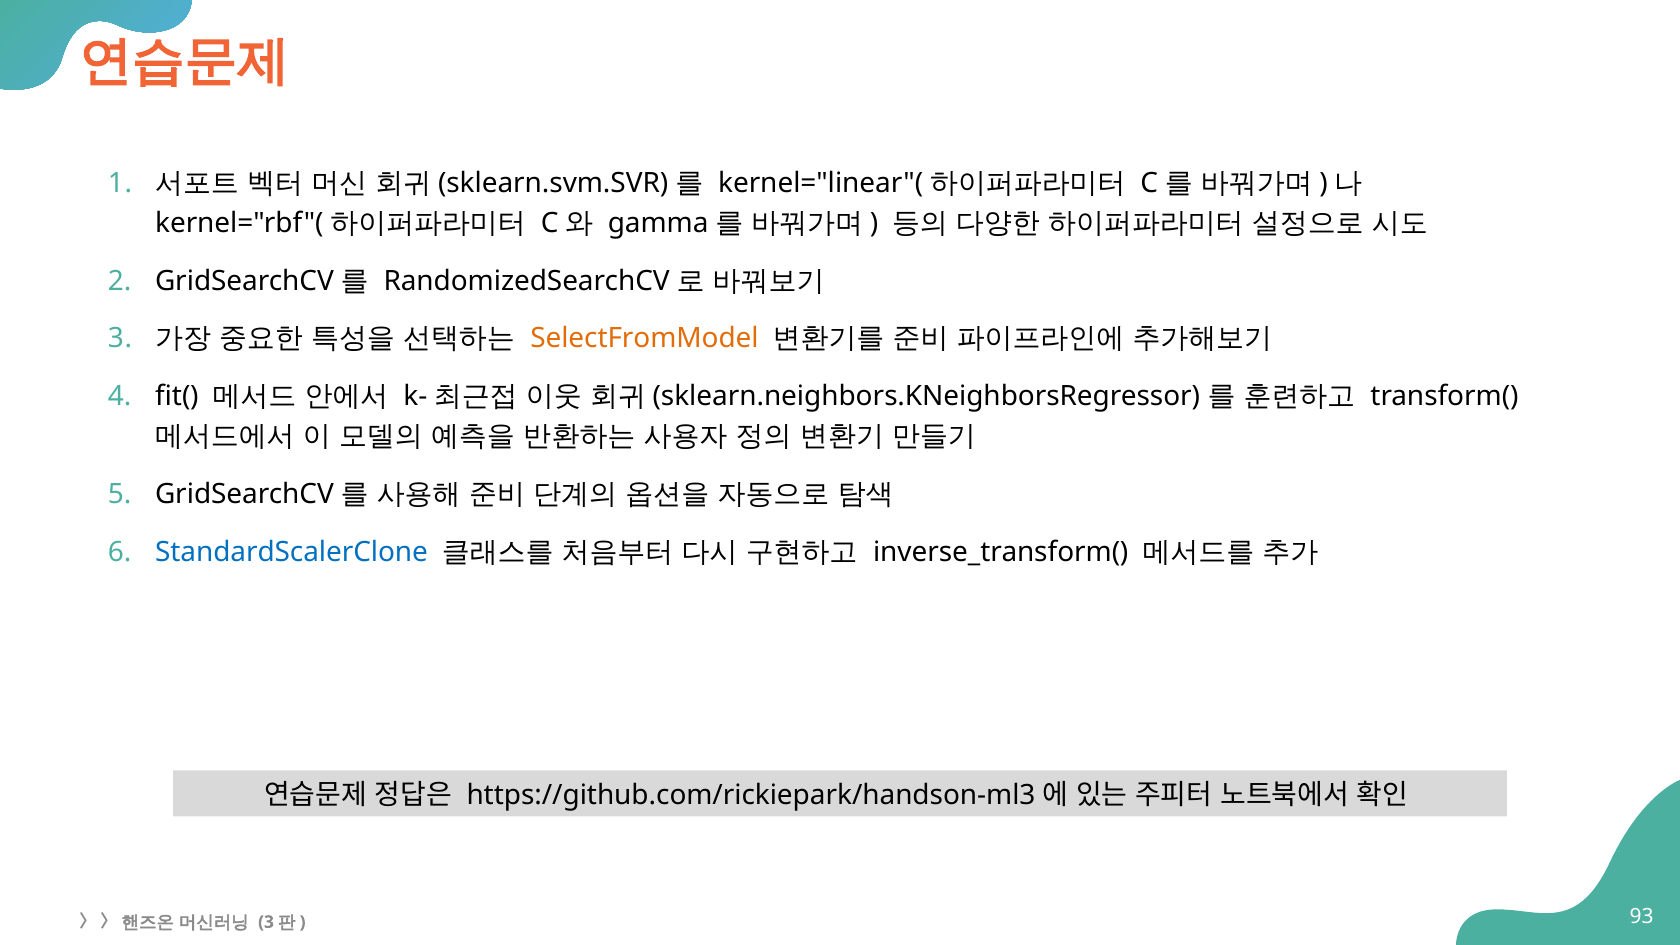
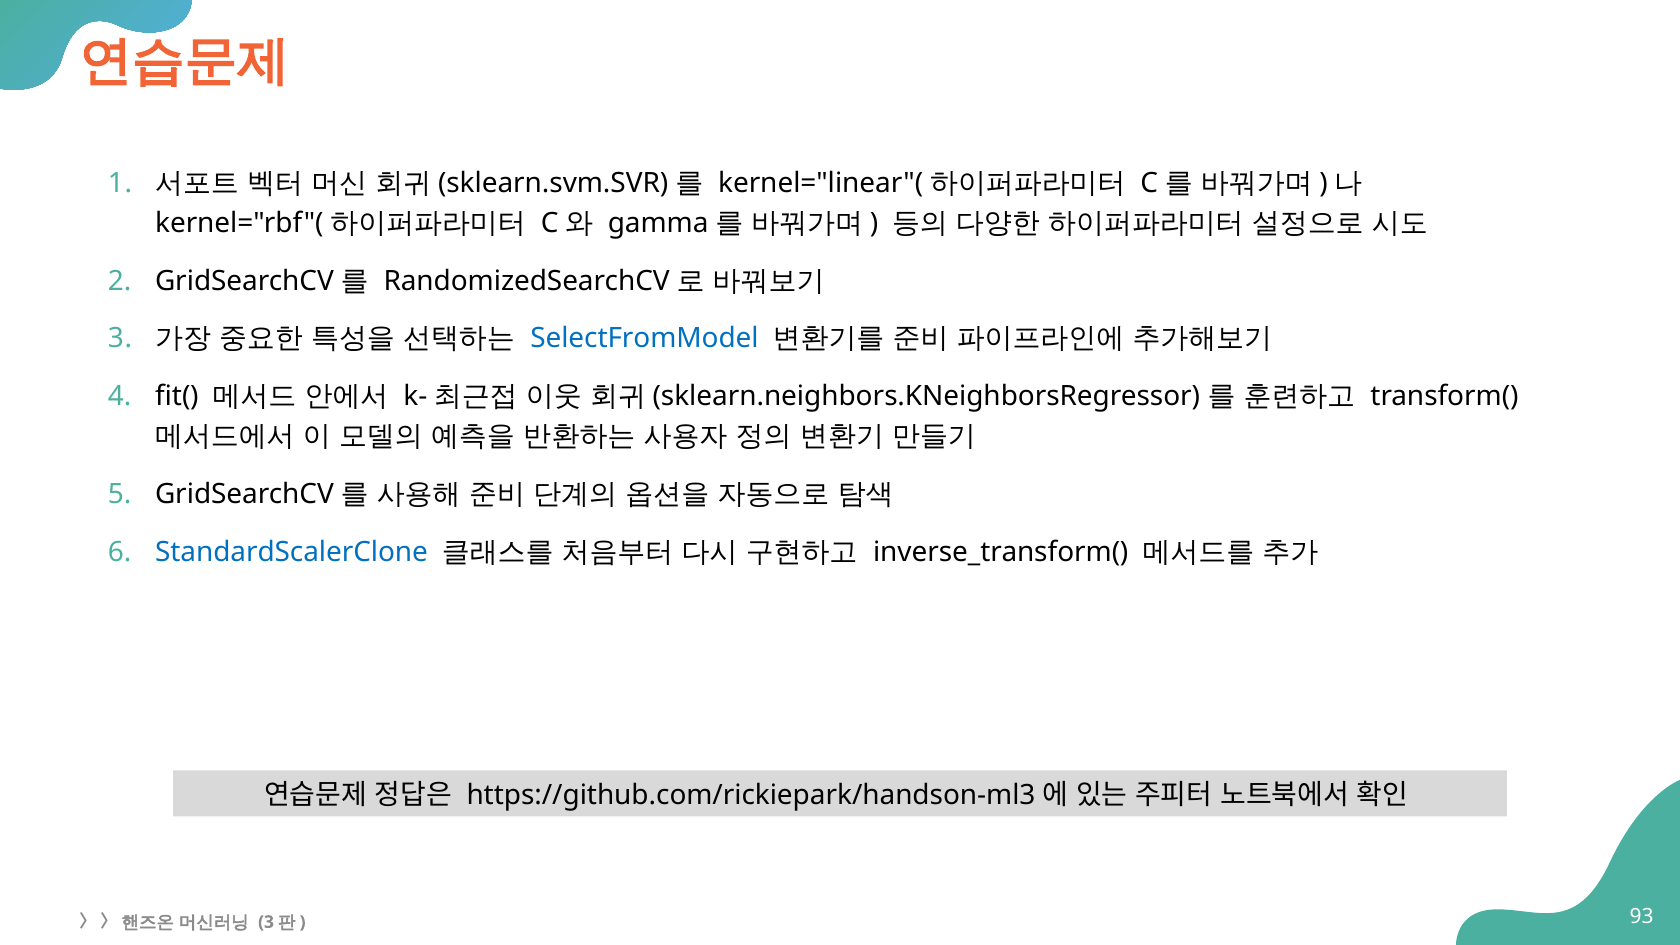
SelectFromModel colour: orange -> blue
